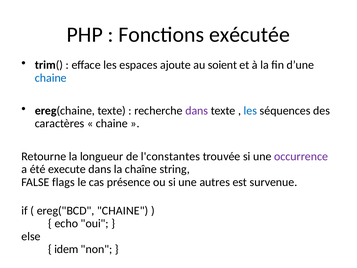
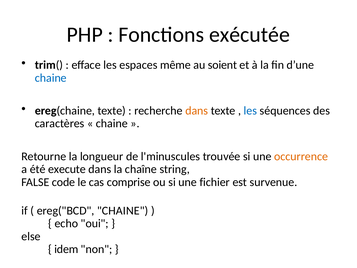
ajoute: ajoute -> même
dans at (197, 111) colour: purple -> orange
l'constantes: l'constantes -> l'minuscules
occurrence colour: purple -> orange
flags: flags -> code
présence: présence -> comprise
autres: autres -> fichier
